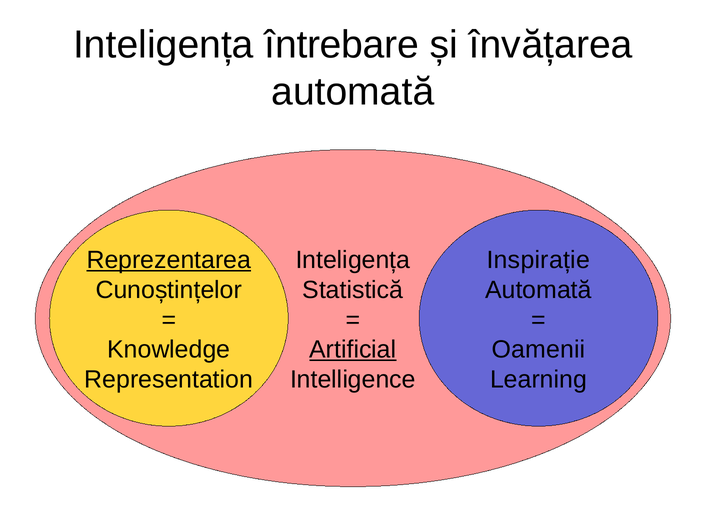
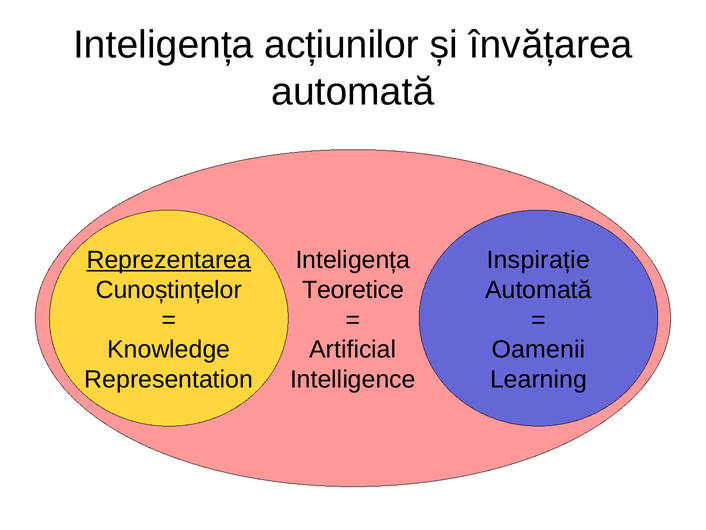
întrebare: întrebare -> acțiunilor
Statistică: Statistică -> Teoretice
Artificial underline: present -> none
